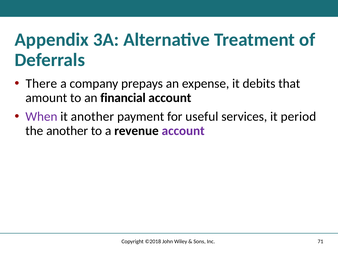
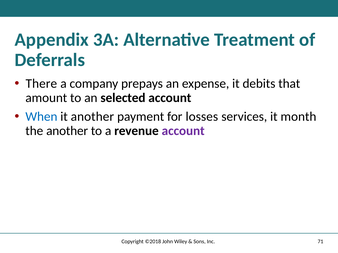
financial: financial -> selected
When colour: purple -> blue
useful: useful -> losses
period: period -> month
